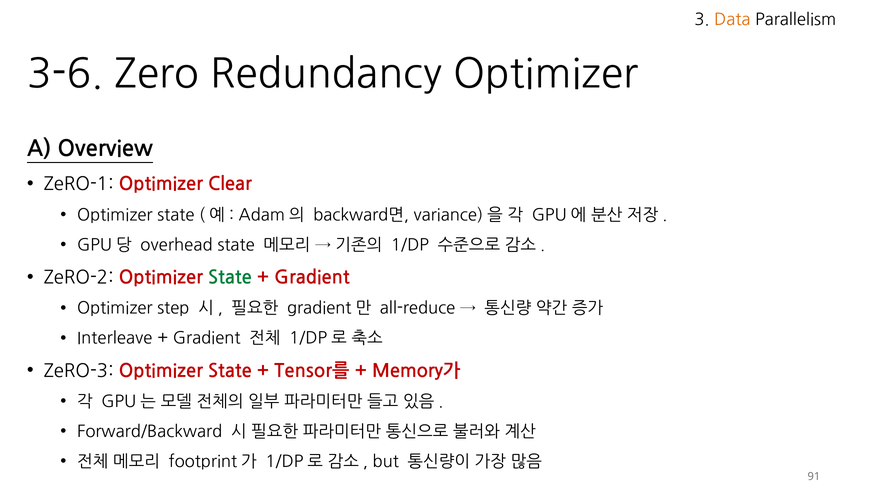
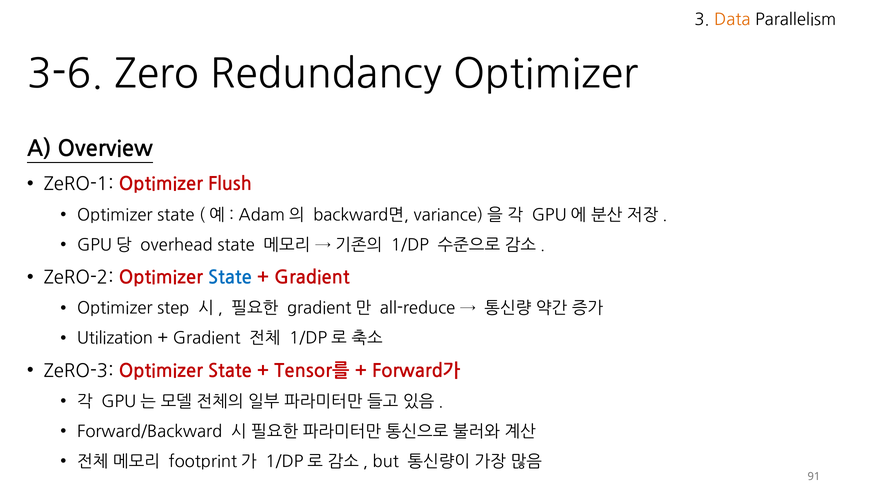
Clear: Clear -> Flush
State at (230, 277) colour: green -> blue
Interleave: Interleave -> Utilization
Memory가: Memory가 -> Forward가
